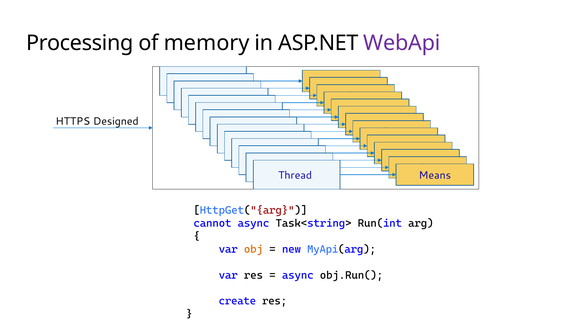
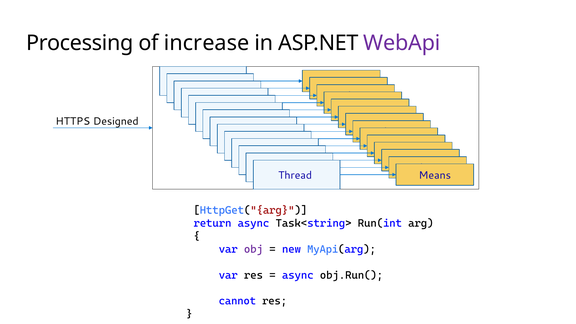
memory: memory -> increase
cannot: cannot -> return
obj colour: orange -> purple
create: create -> cannot
